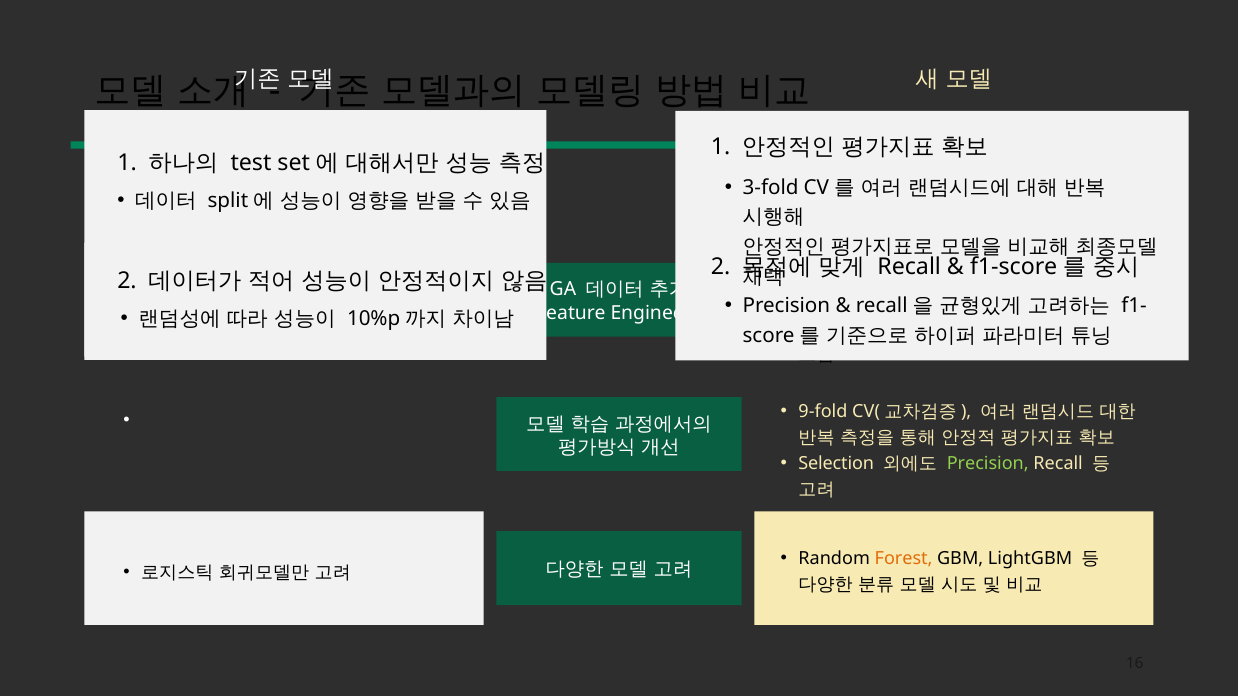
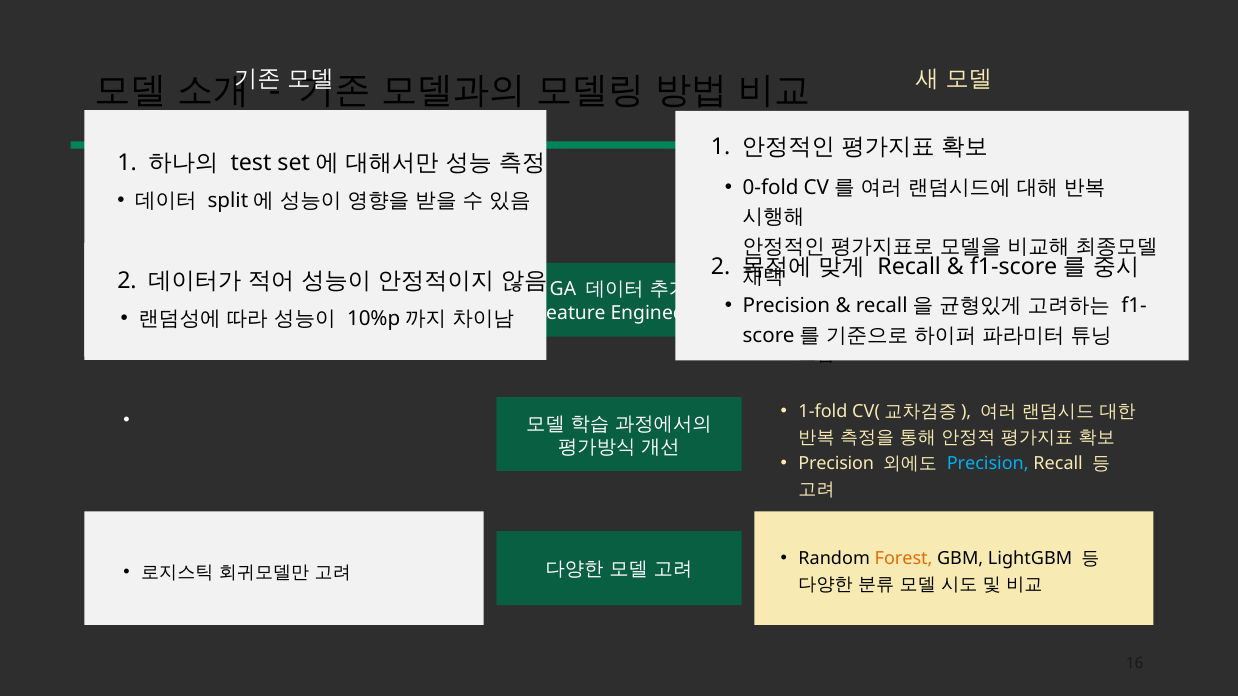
3-fold: 3-fold -> 0-fold
9-fold: 9-fold -> 1-fold
Selection at (836, 464): Selection -> Precision
Precision at (988, 464) colour: light green -> light blue
